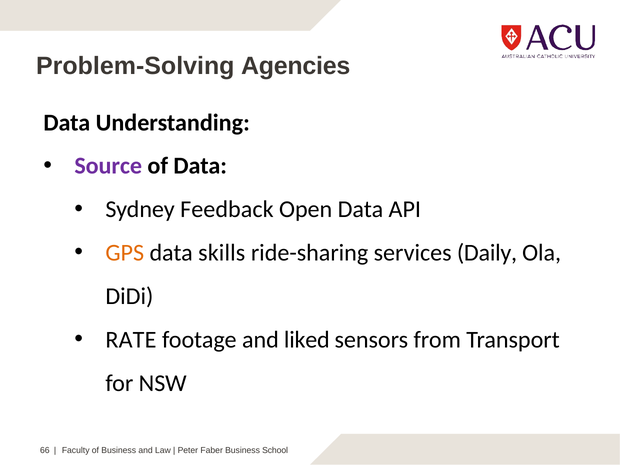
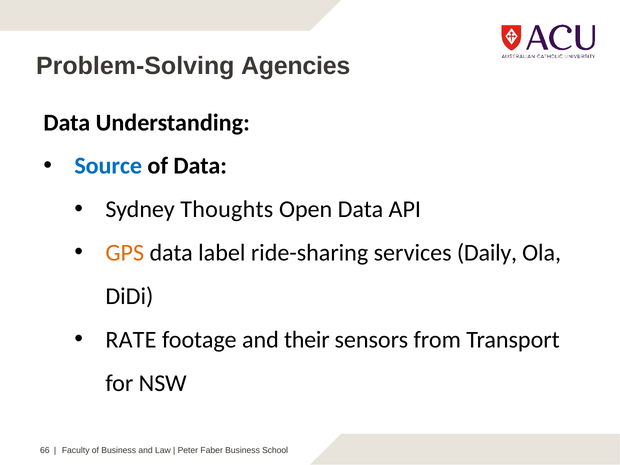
Source colour: purple -> blue
Feedback: Feedback -> Thoughts
skills: skills -> label
liked: liked -> their
